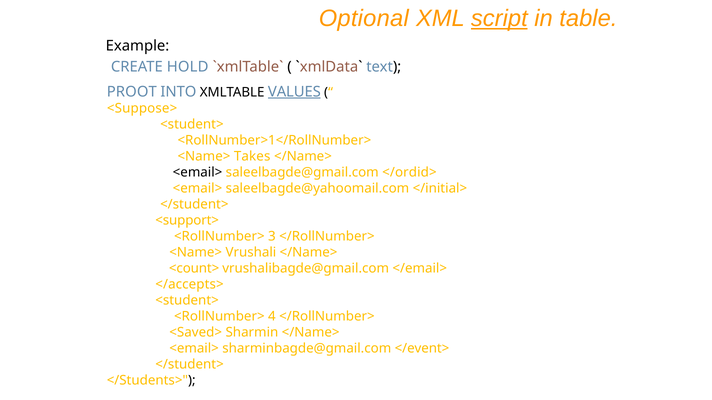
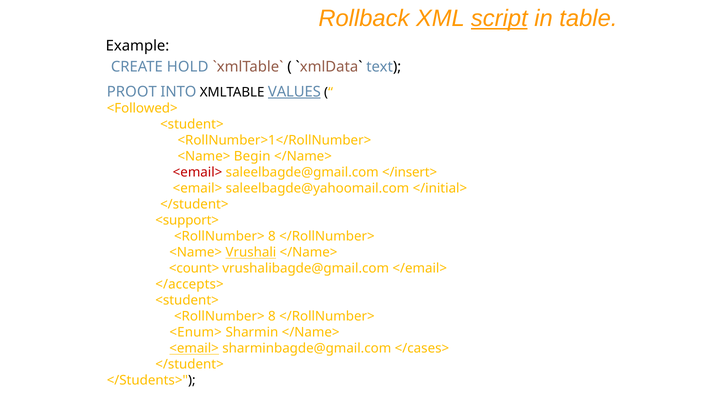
Optional: Optional -> Rollback
<Suppose>: <Suppose> -> <Followed>
Takes: Takes -> Begin
<email> at (198, 173) colour: black -> red
</ordid>: </ordid> -> </insert>
3 at (272, 237): 3 -> 8
Vrushali underline: none -> present
4 at (272, 317): 4 -> 8
<Saved>: <Saved> -> <Enum>
<email> at (194, 349) underline: none -> present
</event>: </event> -> </cases>
